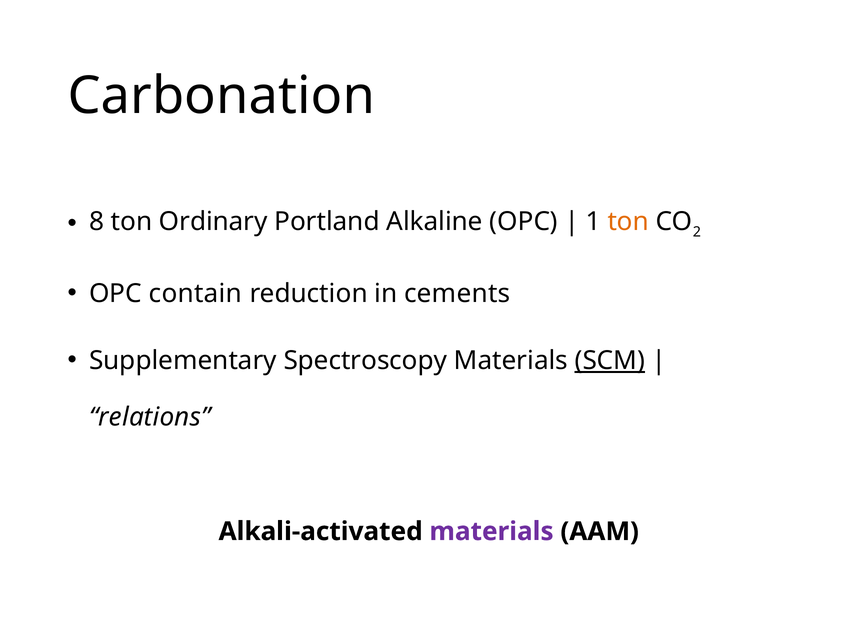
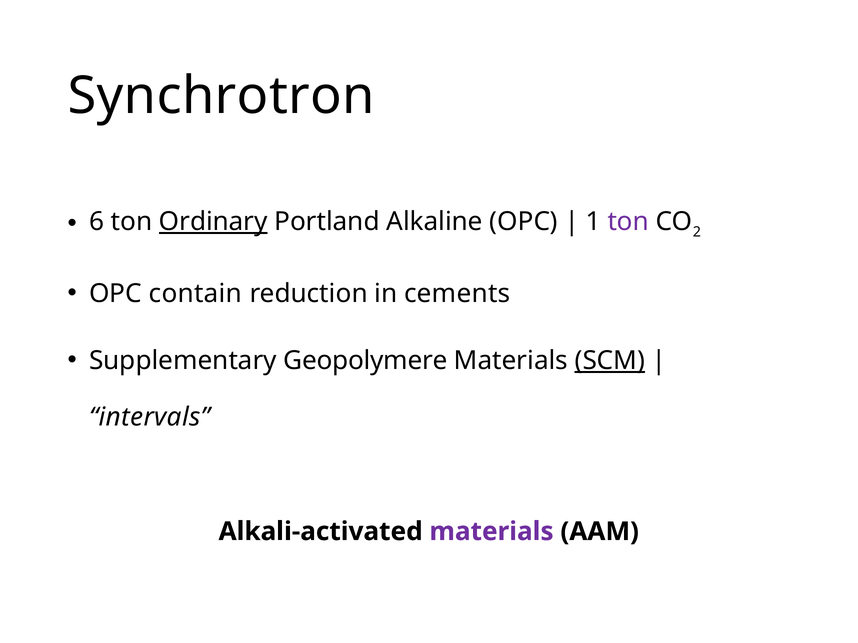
Carbonation: Carbonation -> Synchrotron
8: 8 -> 6
Ordinary underline: none -> present
ton at (628, 222) colour: orange -> purple
Spectroscopy: Spectroscopy -> Geopolymere
relations: relations -> intervals
